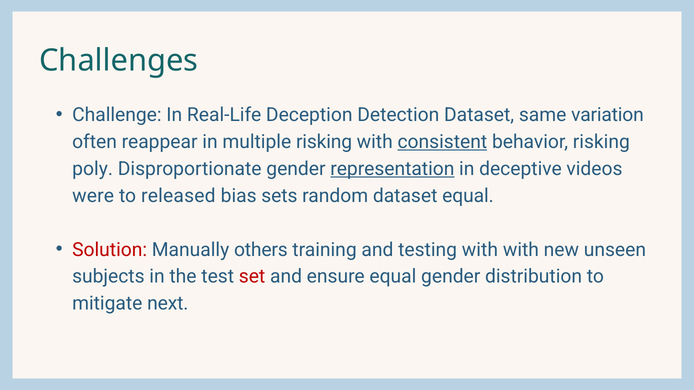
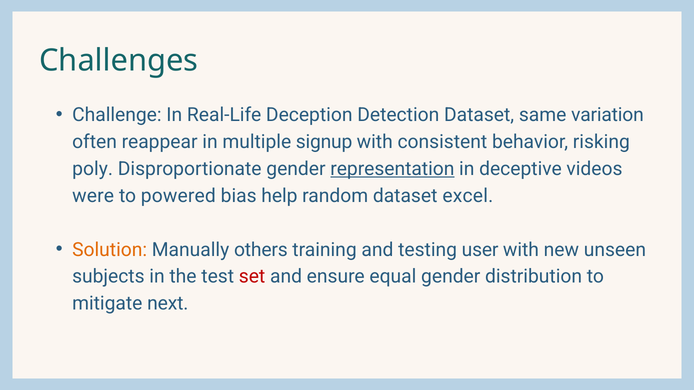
multiple risking: risking -> signup
consistent underline: present -> none
released: released -> powered
sets: sets -> help
dataset equal: equal -> excel
Solution colour: red -> orange
testing with: with -> user
